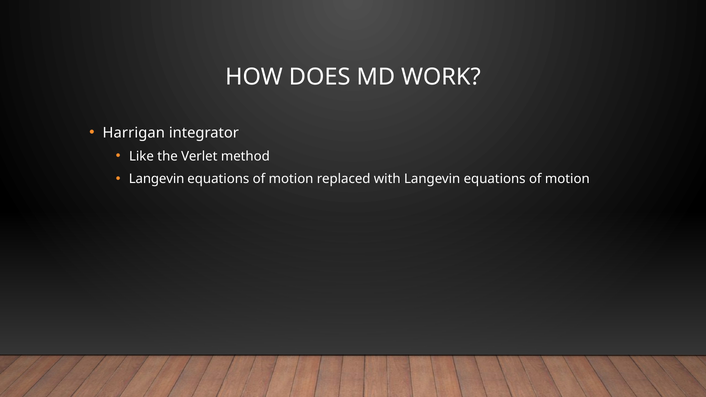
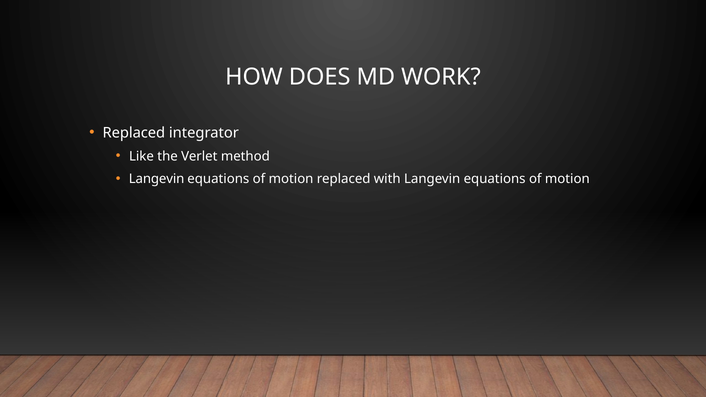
Harrigan at (134, 133): Harrigan -> Replaced
